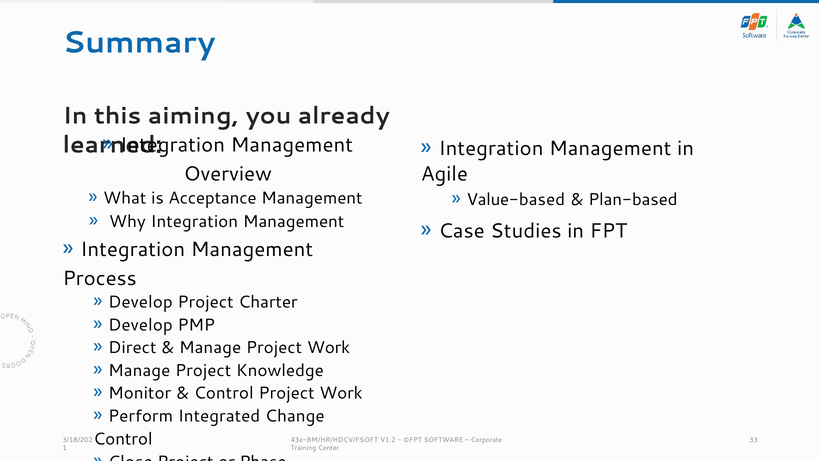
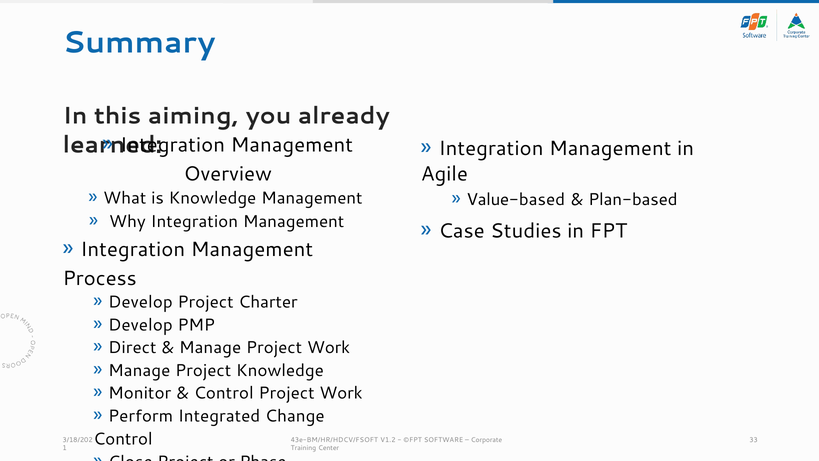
is Acceptance: Acceptance -> Knowledge
